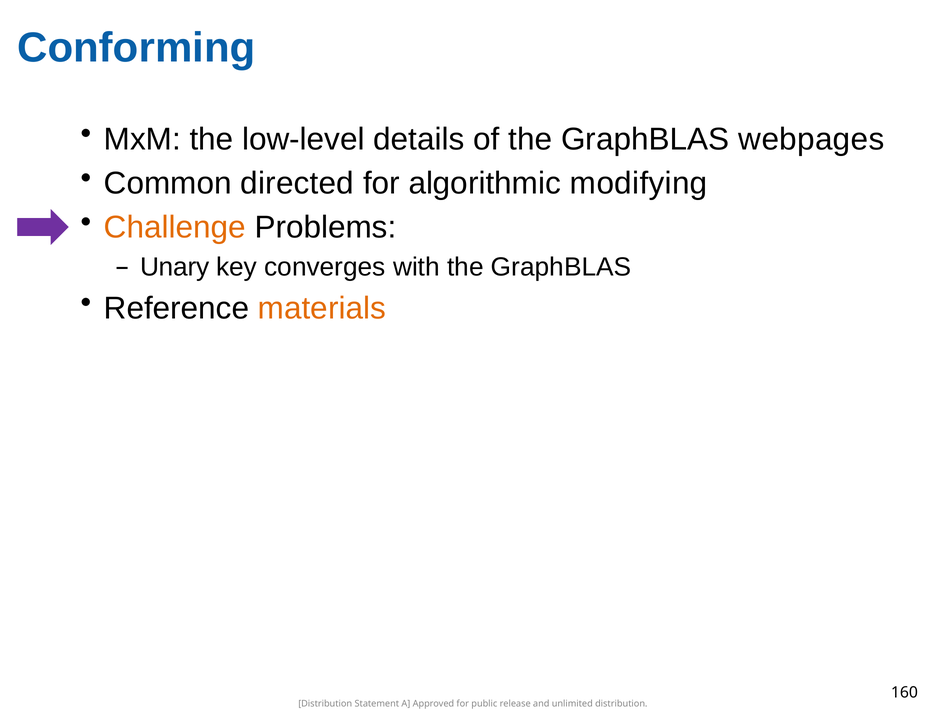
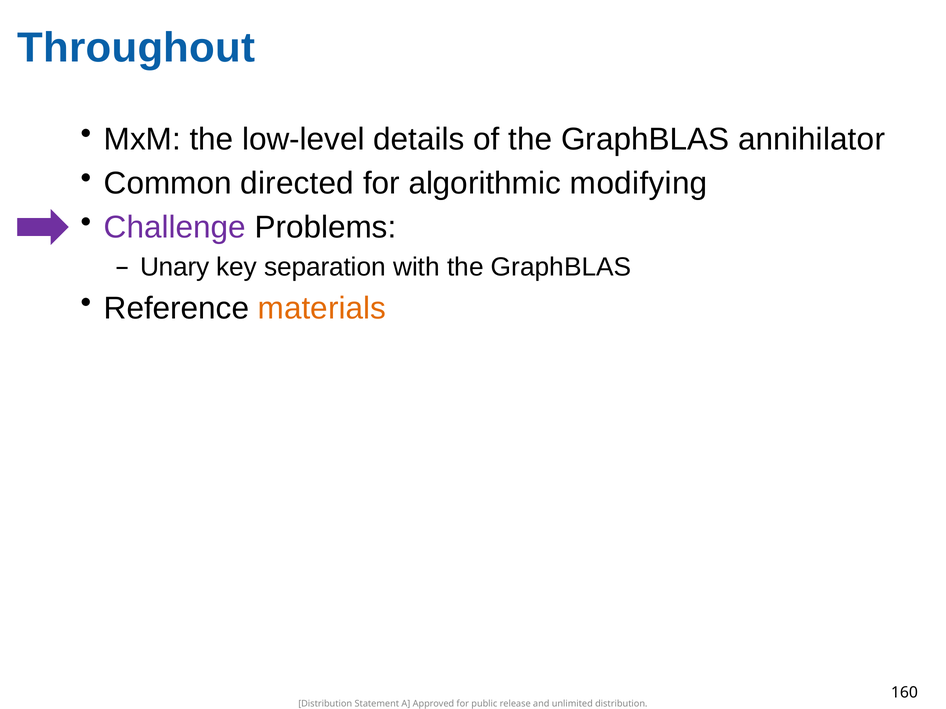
Conforming: Conforming -> Throughout
webpages: webpages -> annihilator
Challenge colour: orange -> purple
converges: converges -> separation
